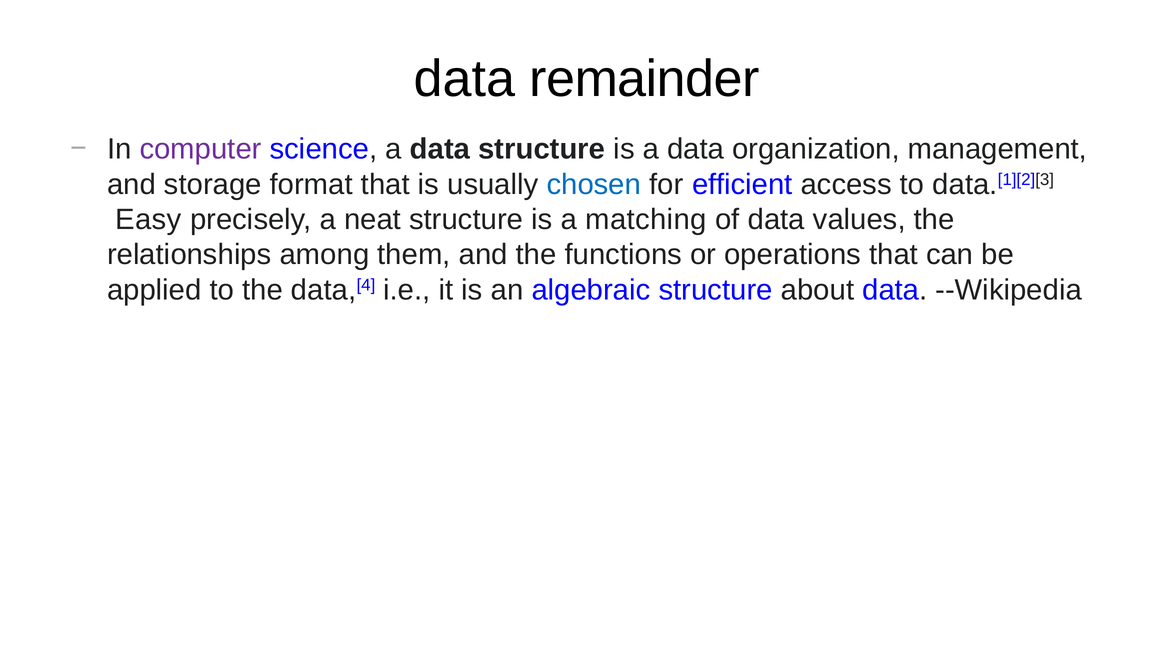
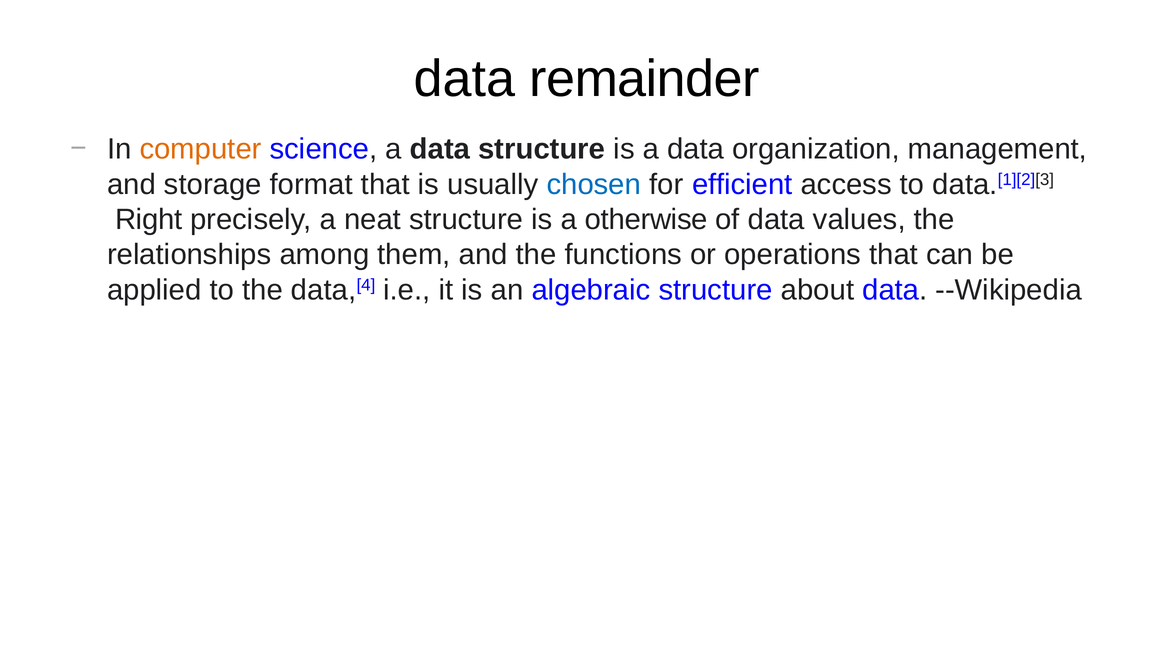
computer colour: purple -> orange
Easy: Easy -> Right
matching: matching -> otherwise
